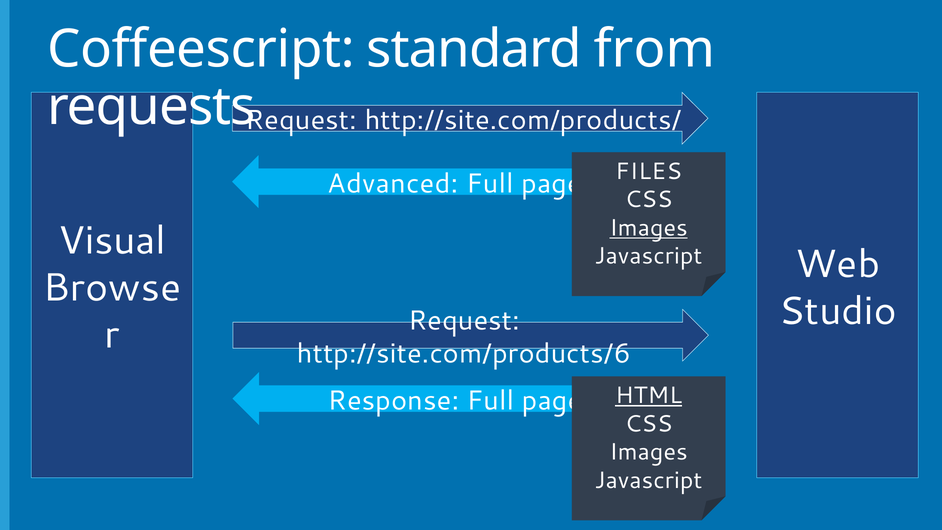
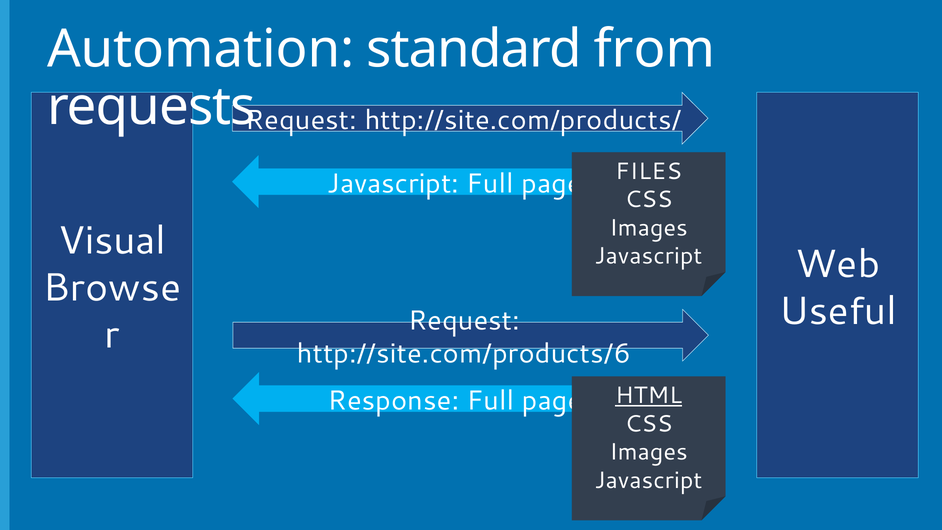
Coffeescript: Coffeescript -> Automation
Advanced at (393, 183): Advanced -> Javascript
Images at (649, 228) underline: present -> none
Studio: Studio -> Useful
